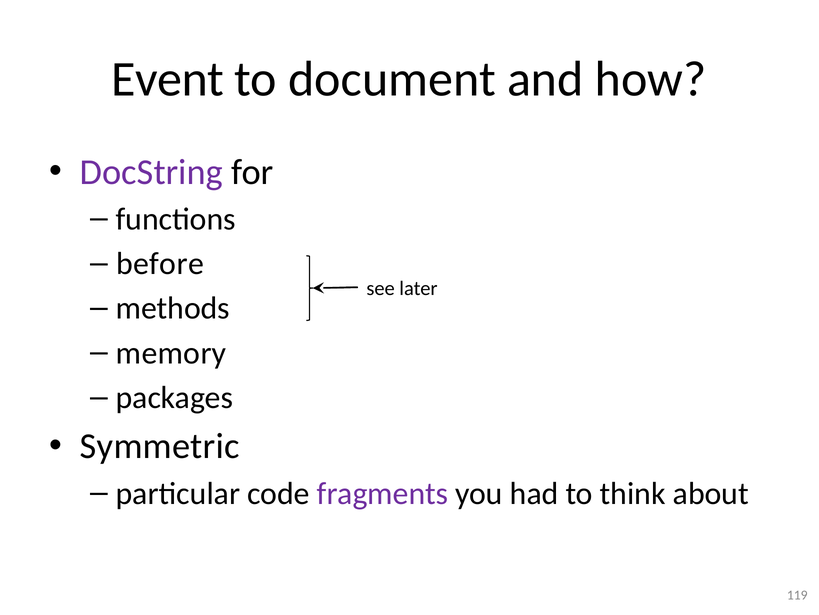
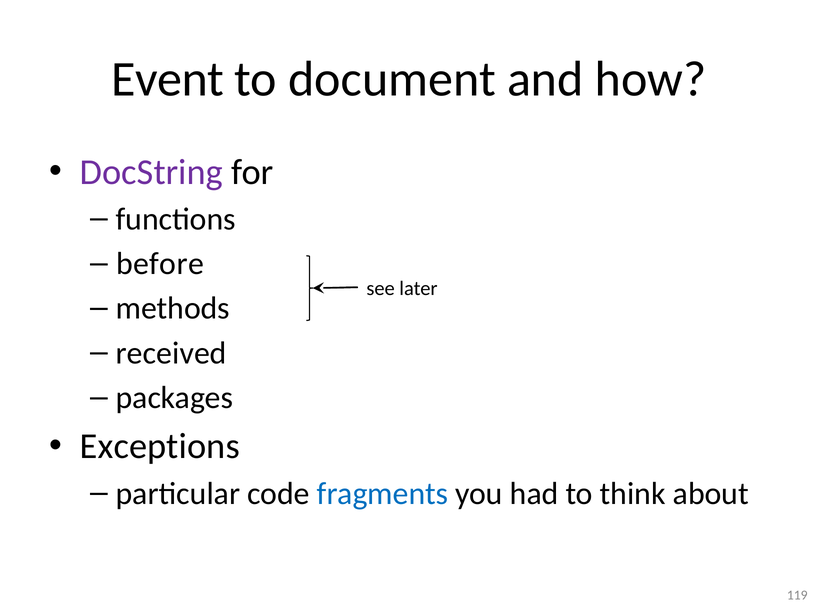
memory: memory -> received
Symmetric: Symmetric -> Exceptions
fragments colour: purple -> blue
